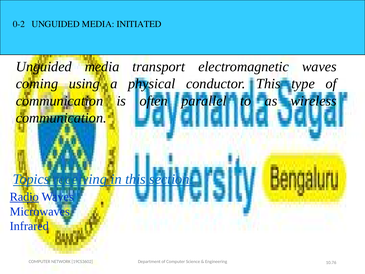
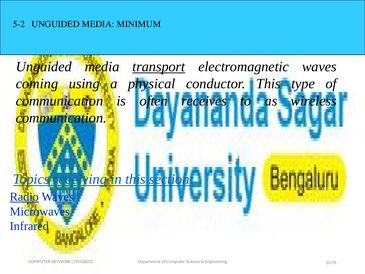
0-2: 0-2 -> 5-2
INITIATED: INITIATED -> MINIMUM
transport underline: none -> present
parallel: parallel -> receives
